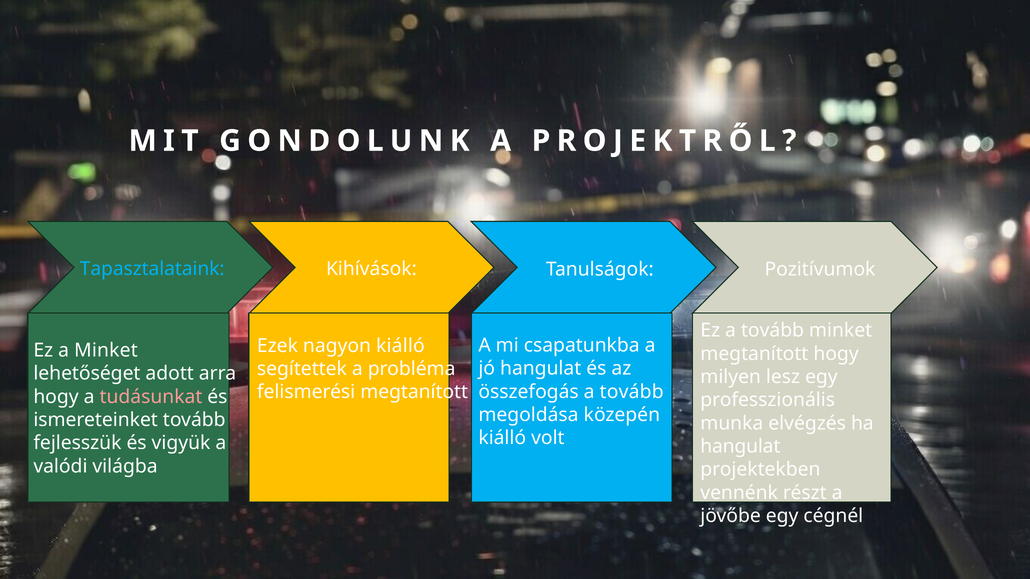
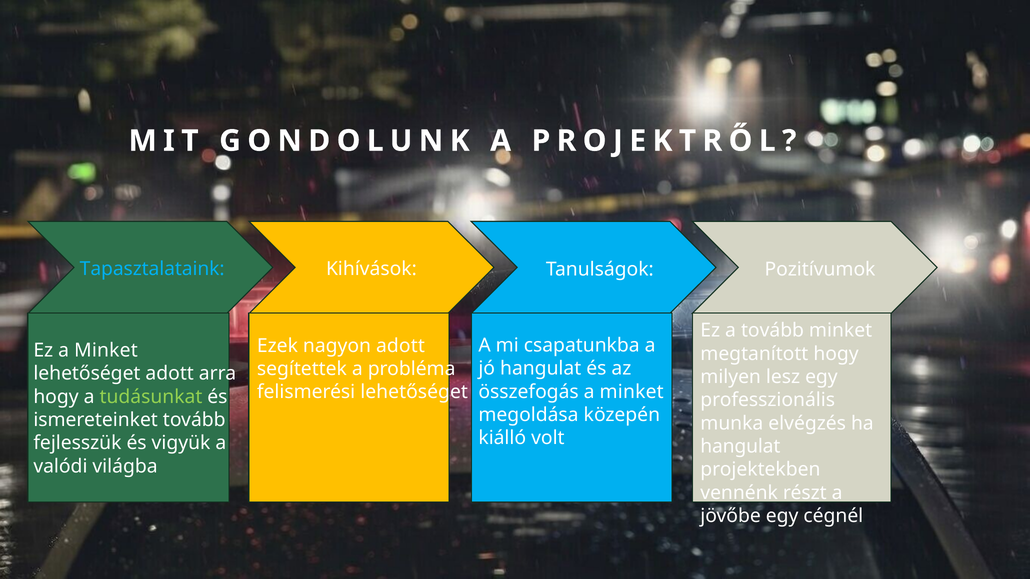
nagyon kiálló: kiálló -> adott
összefogás a tovább: tovább -> minket
felismerési megtanított: megtanított -> lehetőséget
tudásunkat colour: pink -> light green
